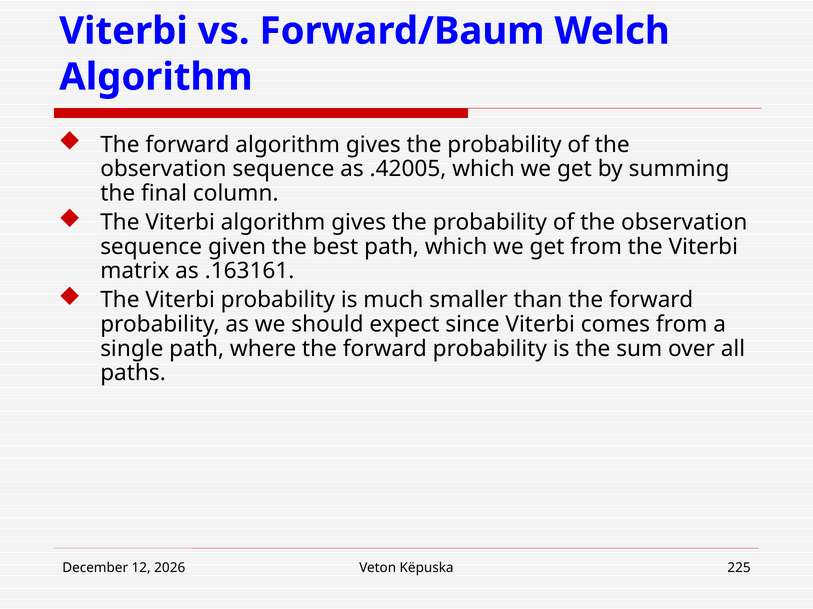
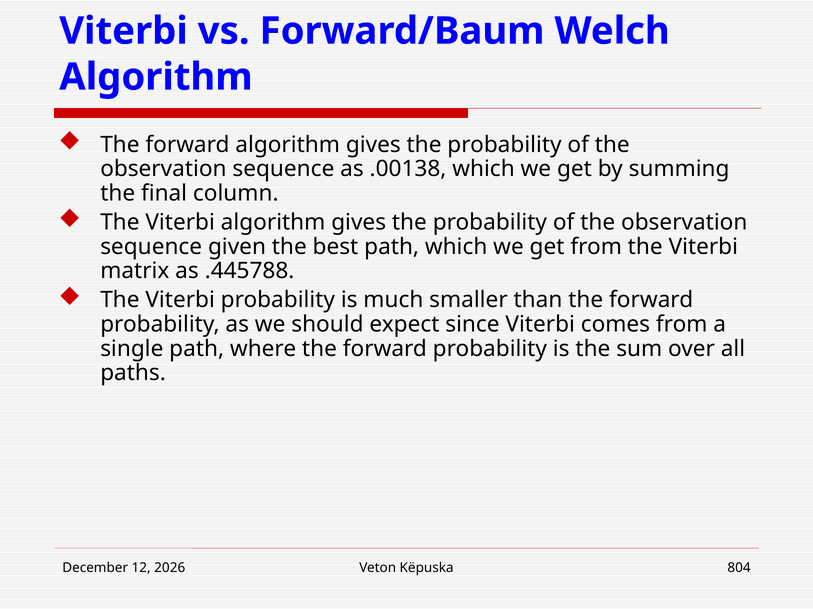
.42005: .42005 -> .00138
.163161: .163161 -> .445788
225: 225 -> 804
